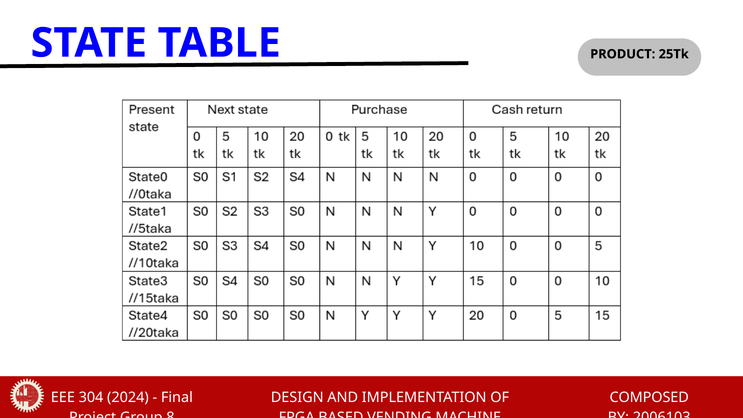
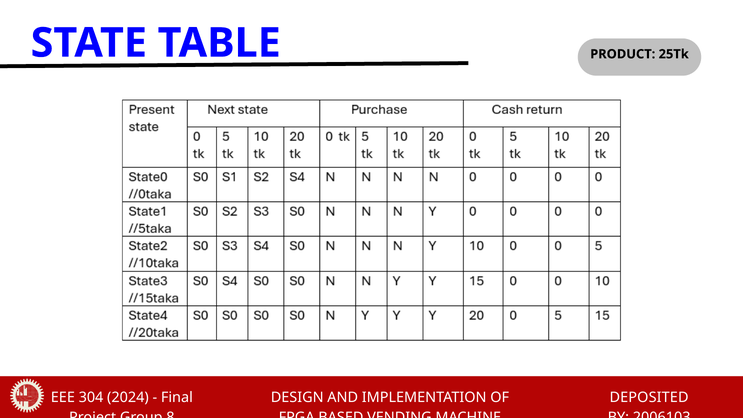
COMPOSED: COMPOSED -> DEPOSITED
